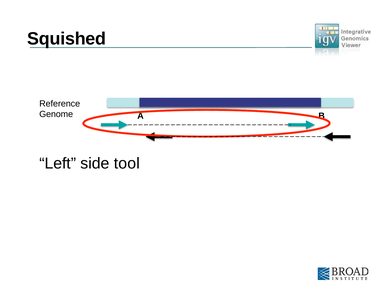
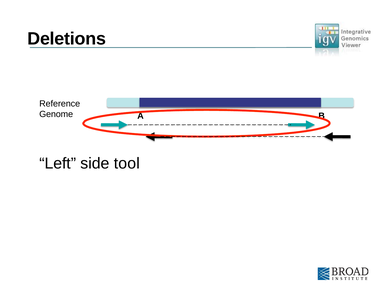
Squished: Squished -> Deletions
